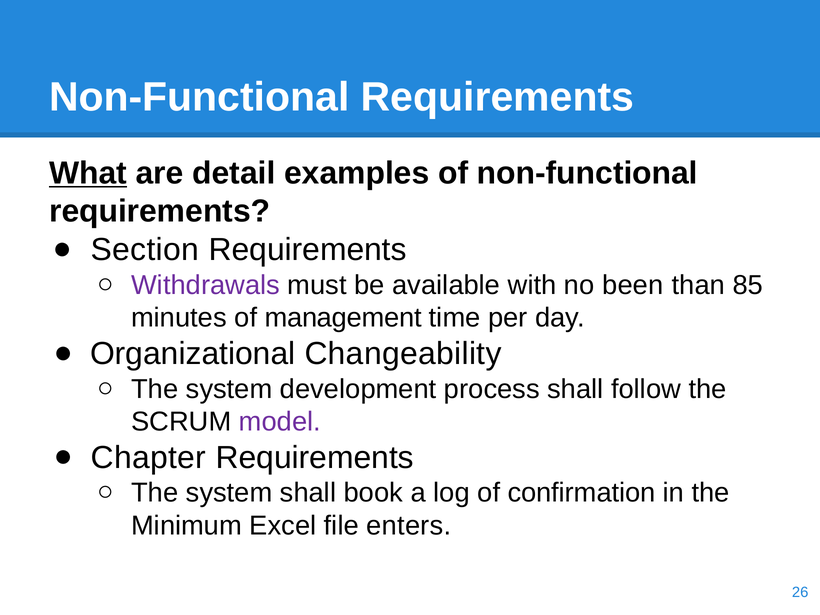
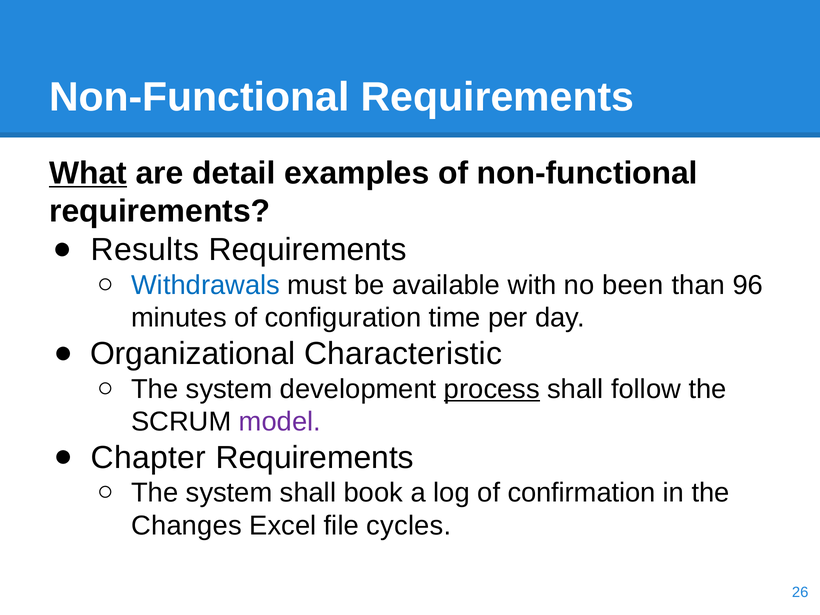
Section: Section -> Results
Withdrawals colour: purple -> blue
85: 85 -> 96
management: management -> configuration
Changeability: Changeability -> Characteristic
process underline: none -> present
Minimum: Minimum -> Changes
enters: enters -> cycles
